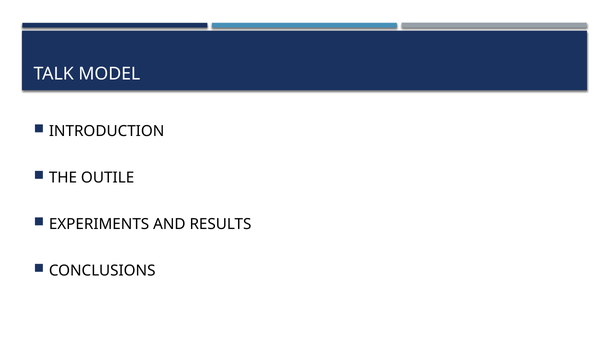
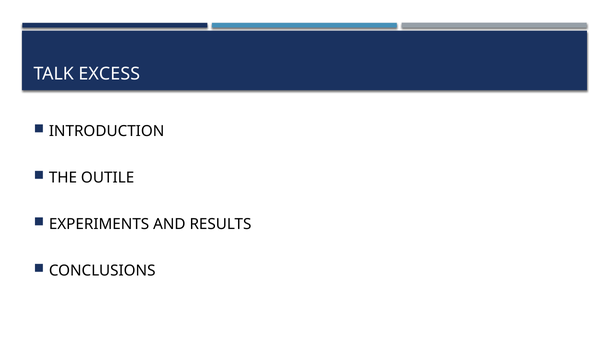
MODEL: MODEL -> EXCESS
